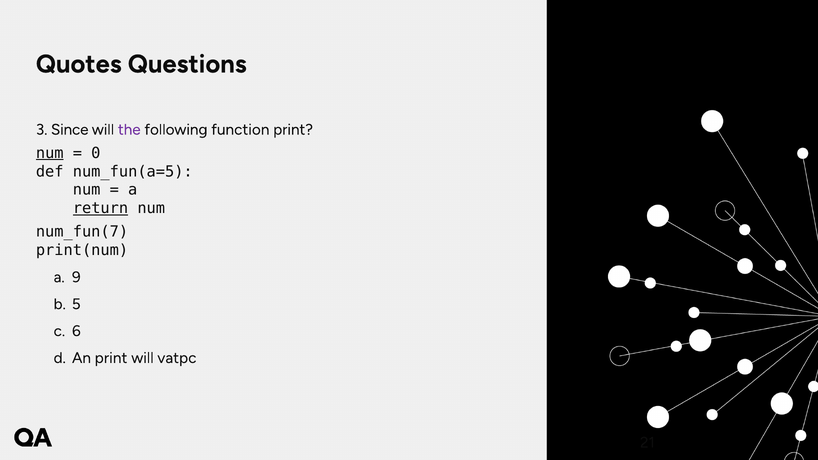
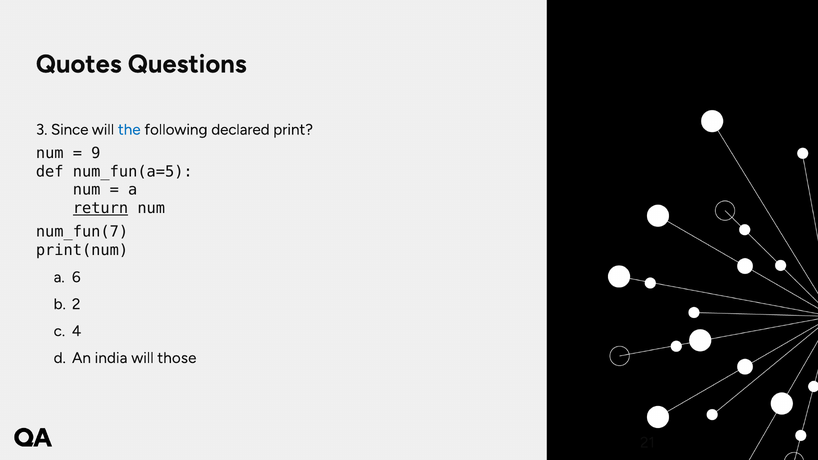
the colour: purple -> blue
function: function -> declared
num at (50, 153) underline: present -> none
0: 0 -> 9
9: 9 -> 6
5: 5 -> 2
6: 6 -> 4
An print: print -> india
vatpc: vatpc -> those
